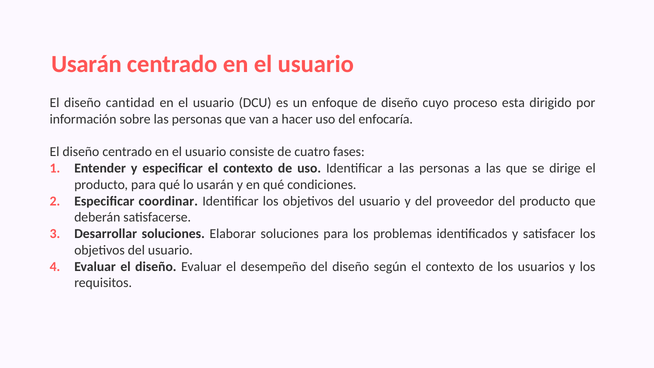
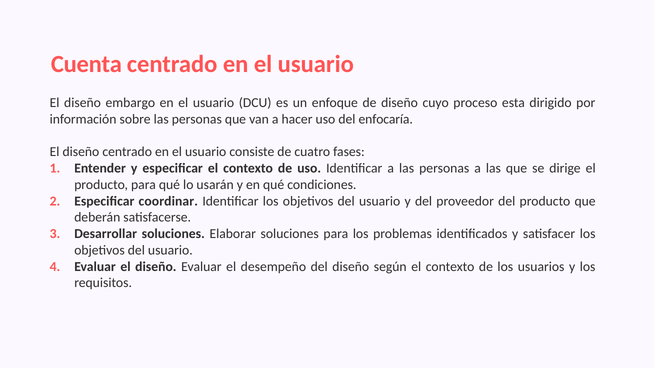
Usarán at (86, 64): Usarán -> Cuenta
cantidad: cantidad -> embargo
